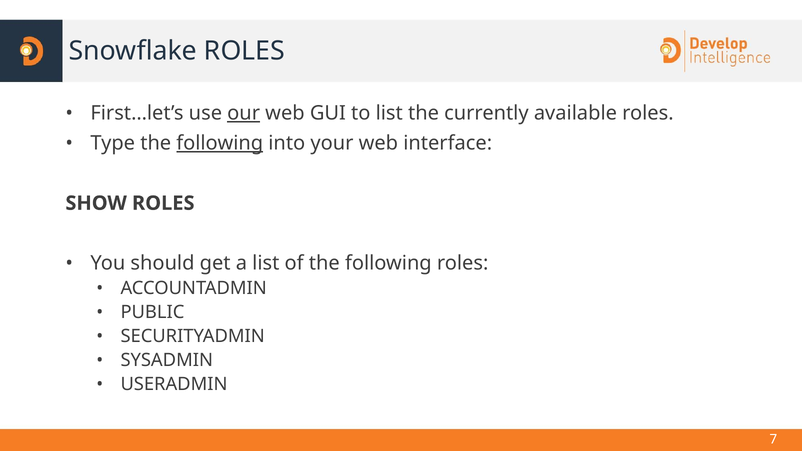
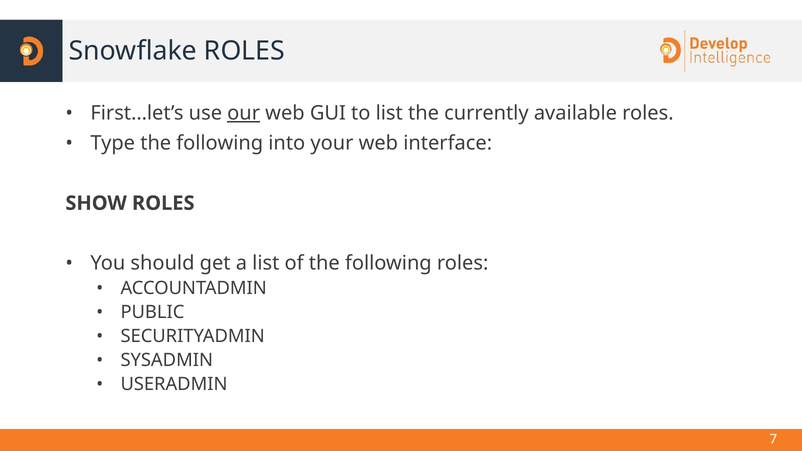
following at (220, 143) underline: present -> none
